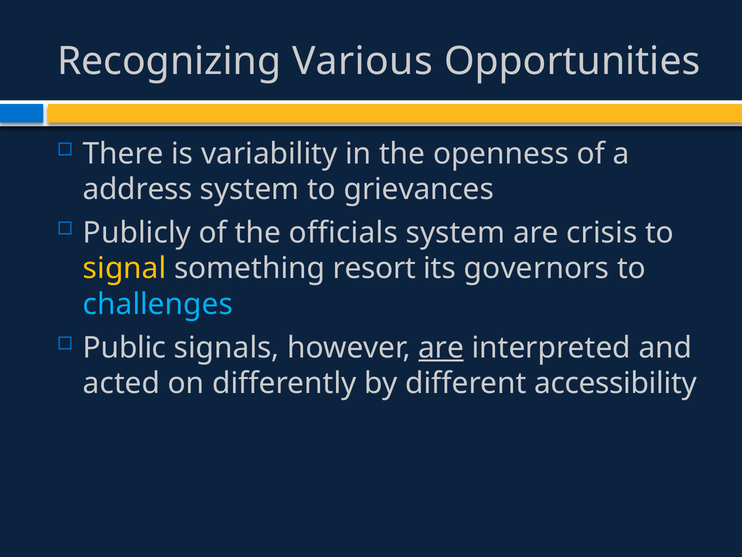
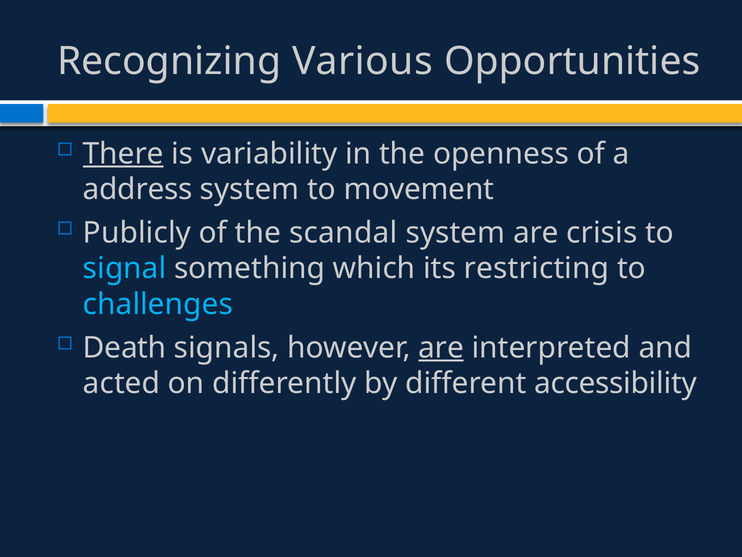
There underline: none -> present
grievances: grievances -> movement
officials: officials -> scandal
signal colour: yellow -> light blue
resort: resort -> which
governors: governors -> restricting
Public: Public -> Death
